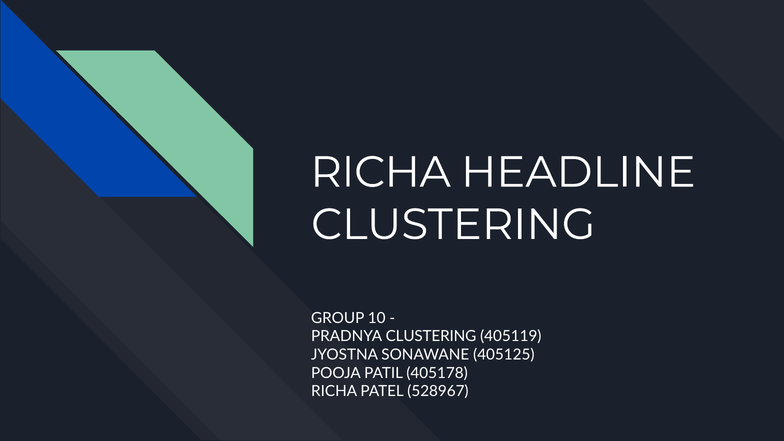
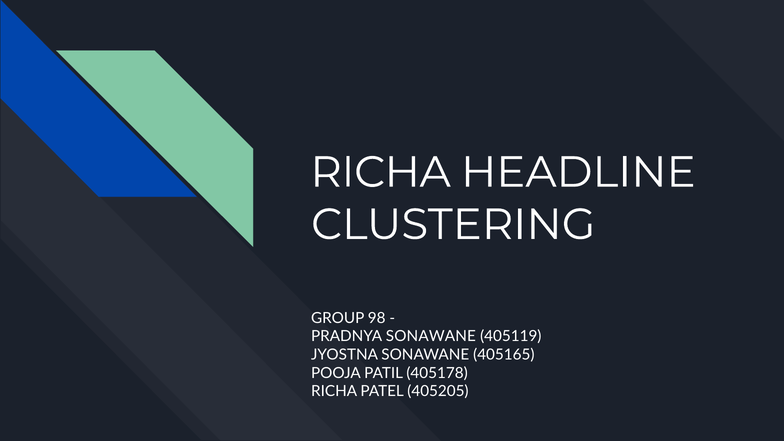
10: 10 -> 98
PRADNYA CLUSTERING: CLUSTERING -> SONAWANE
405125: 405125 -> 405165
528967: 528967 -> 405205
